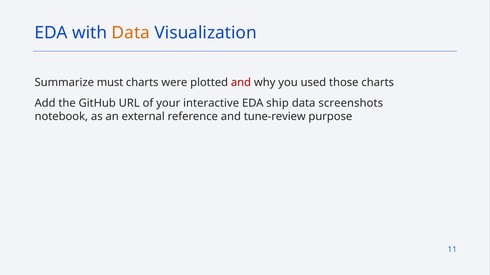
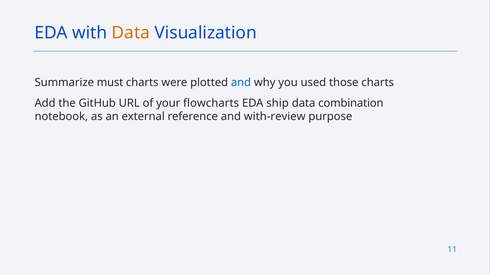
and at (241, 83) colour: red -> blue
interactive: interactive -> flowcharts
screenshots: screenshots -> combination
tune-review: tune-review -> with-review
